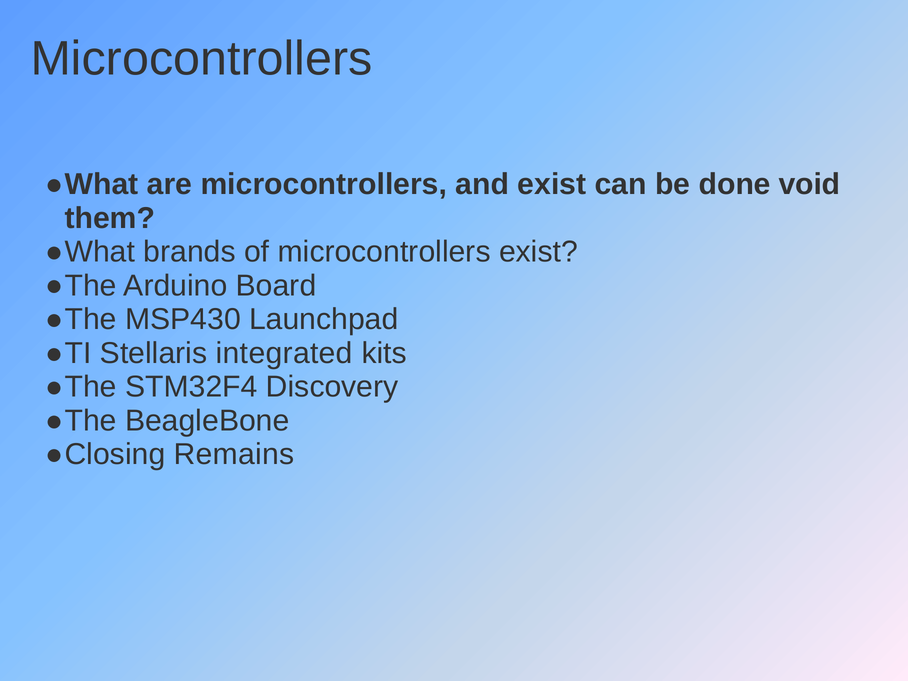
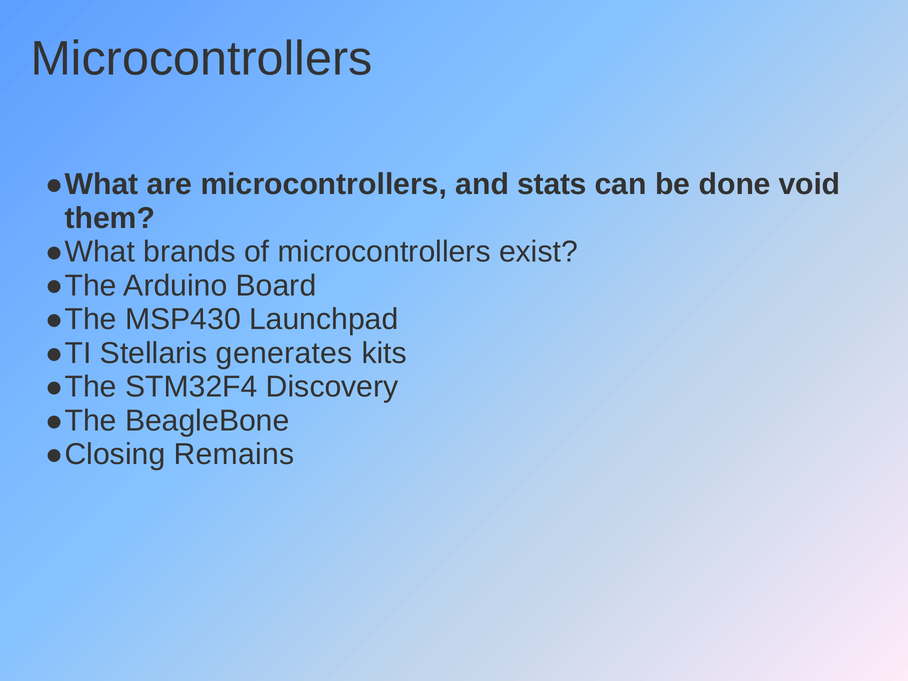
and exist: exist -> stats
integrated: integrated -> generates
